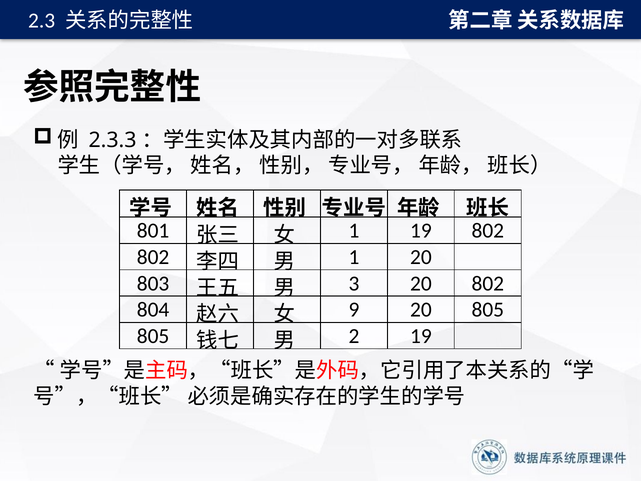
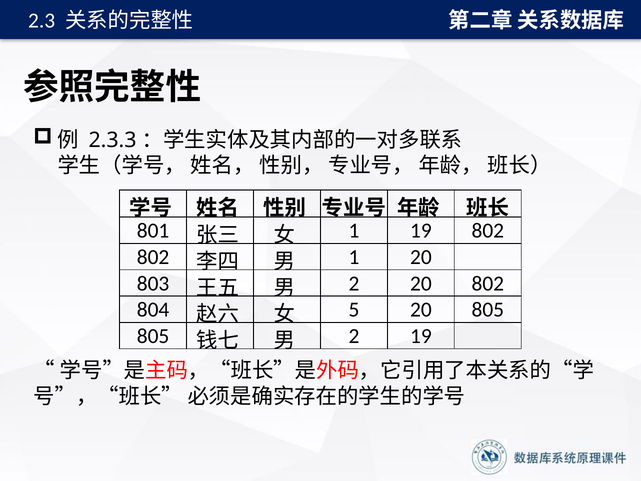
3 at (354, 283): 3 -> 2
9: 9 -> 5
